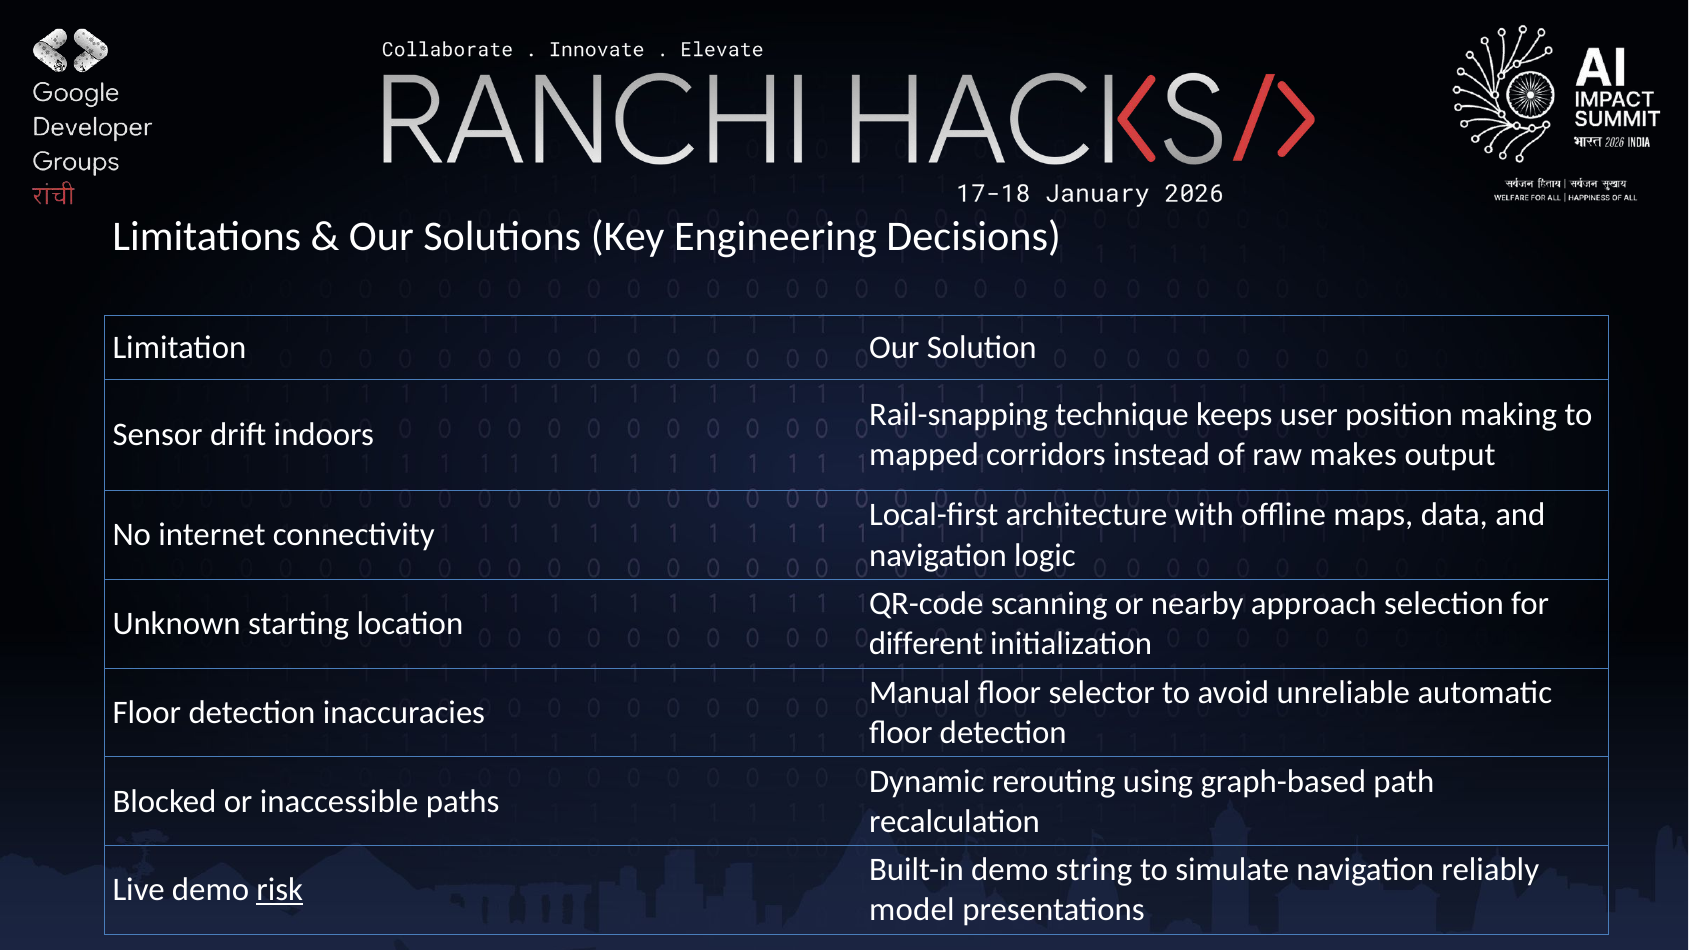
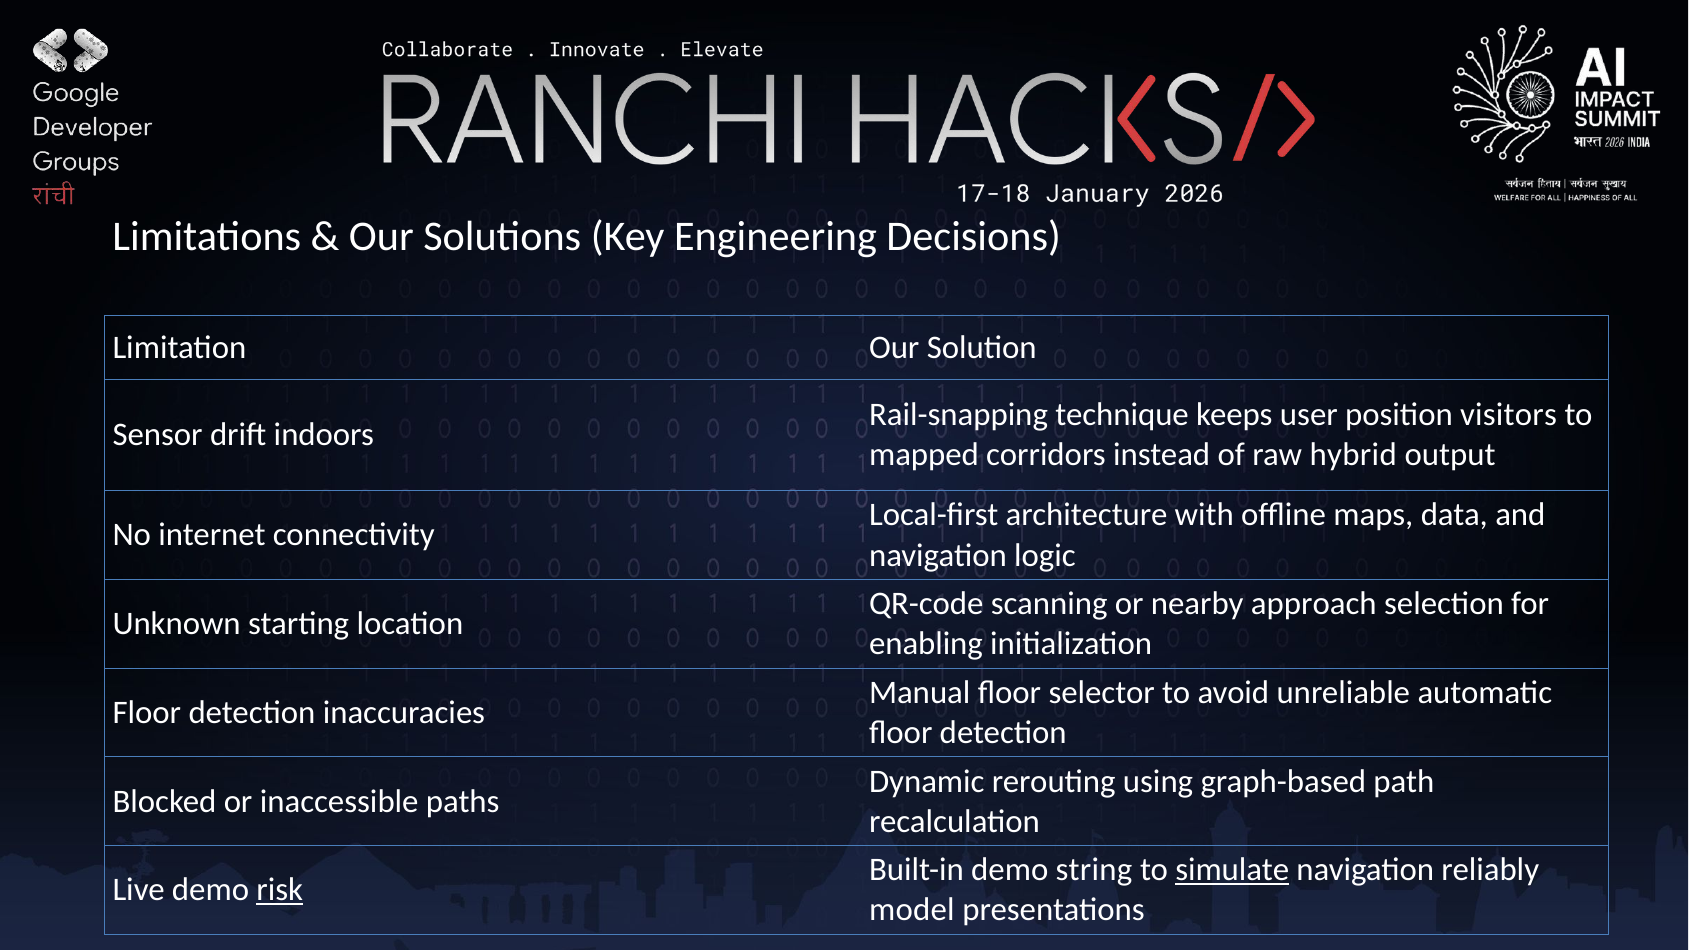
making: making -> visitors
makes: makes -> hybrid
different: different -> enabling
simulate underline: none -> present
